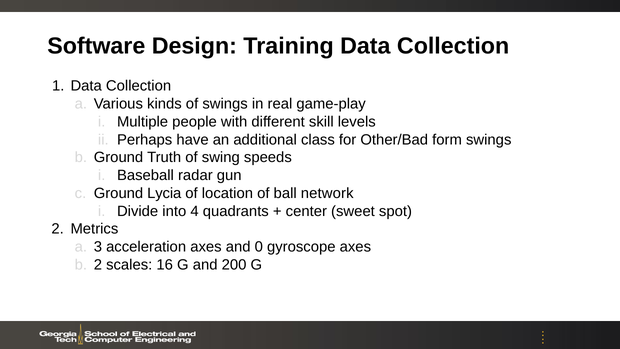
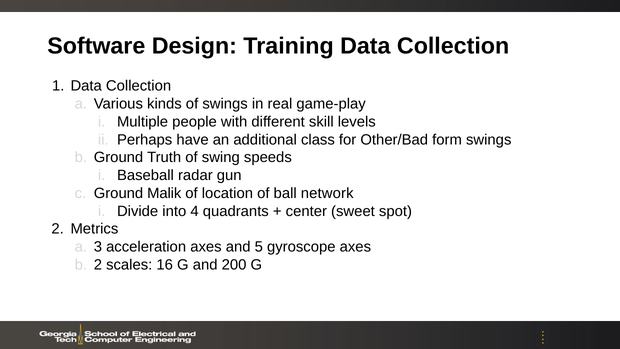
Lycia: Lycia -> Malik
0: 0 -> 5
